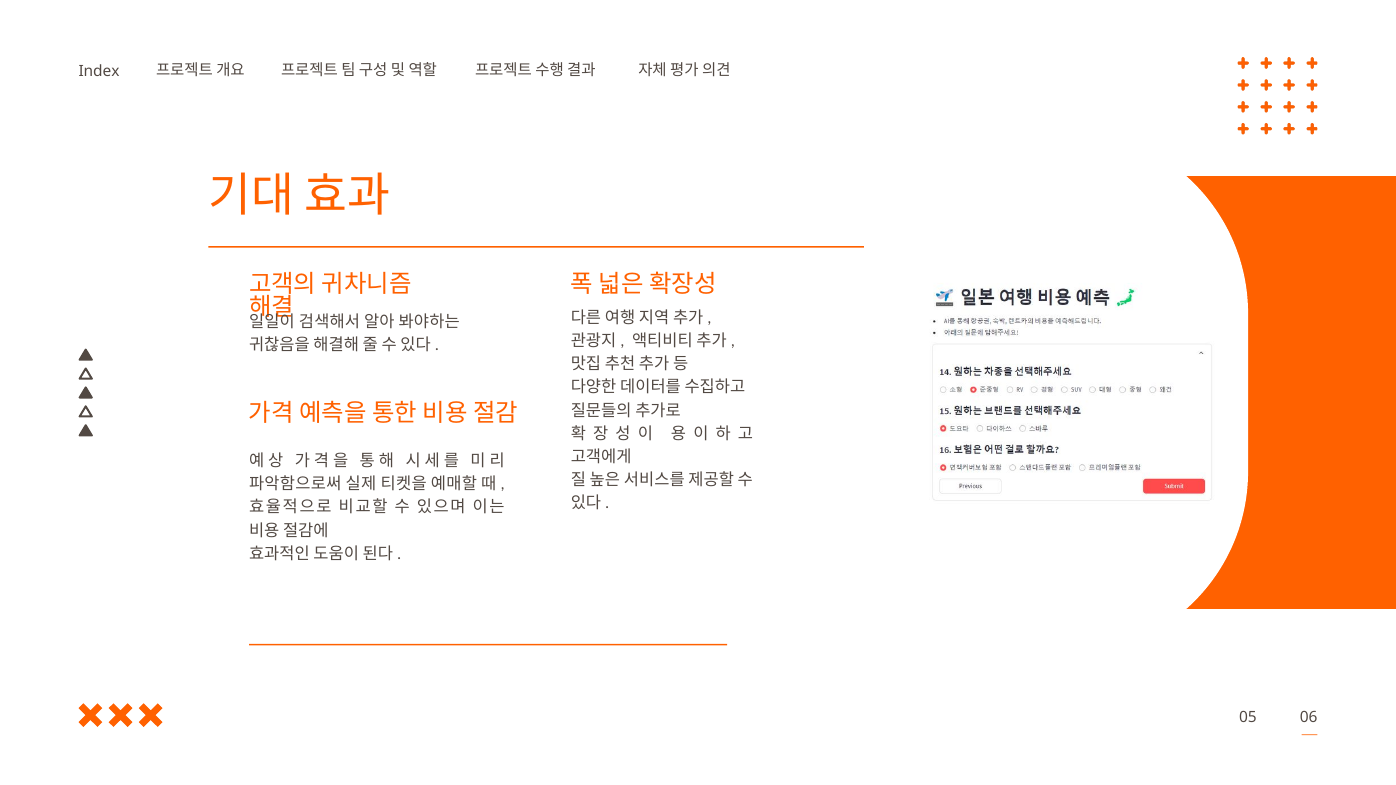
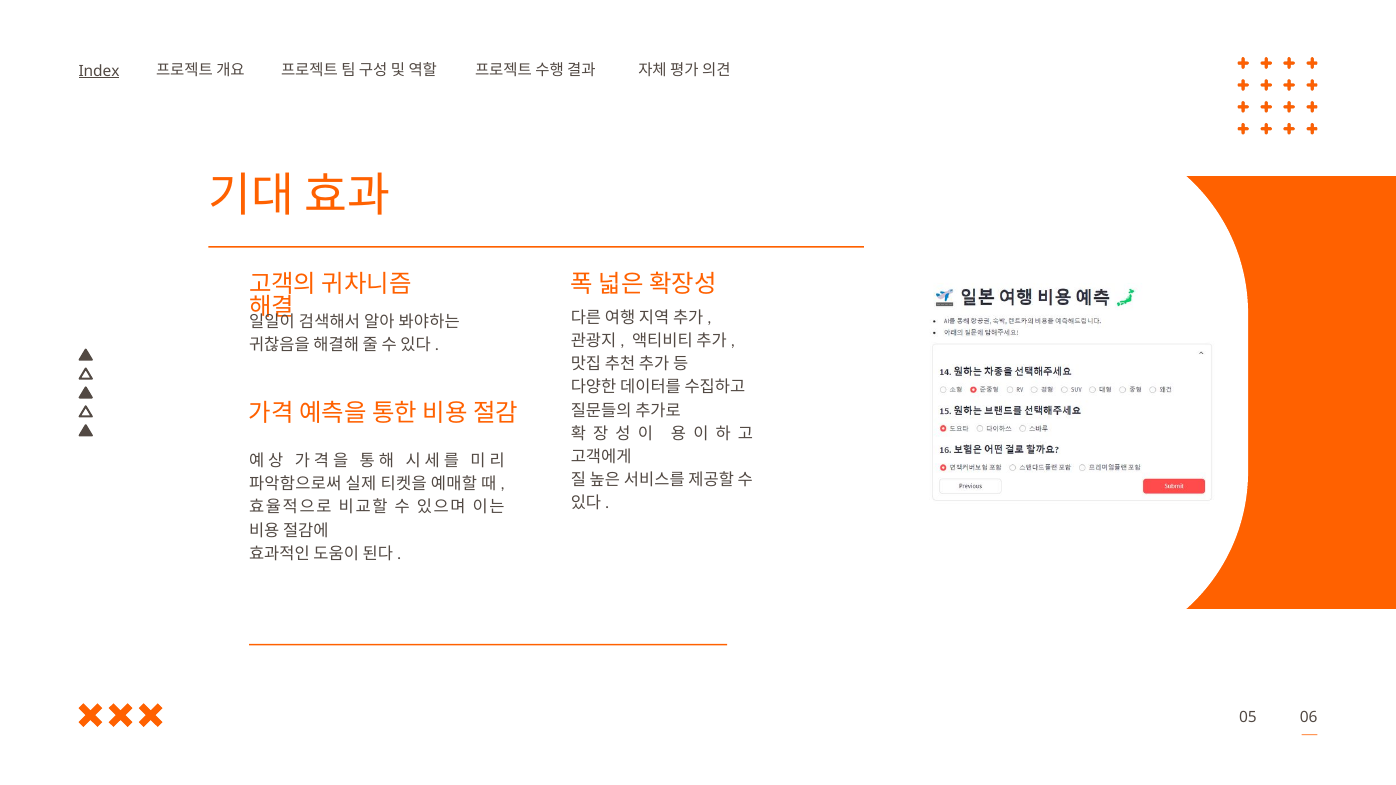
Index underline: none -> present
